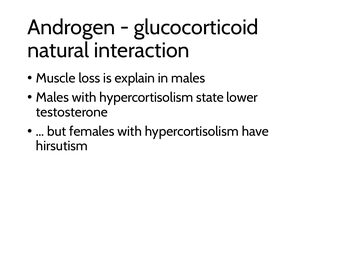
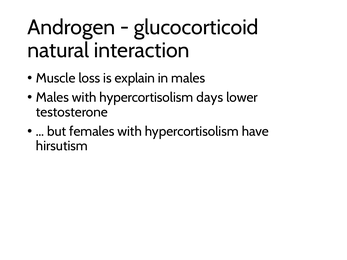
state: state -> days
